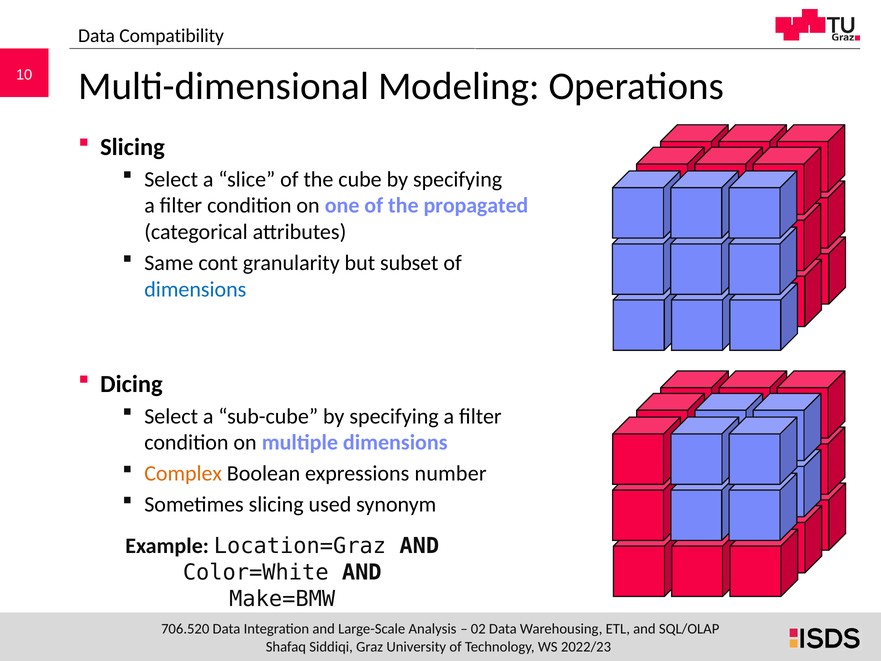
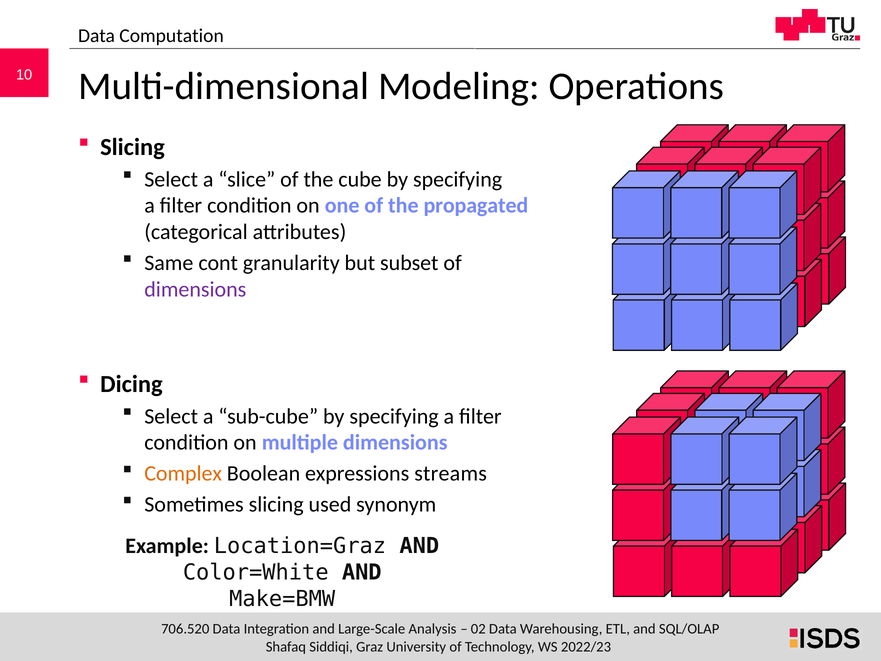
Compatibility: Compatibility -> Computation
dimensions at (195, 289) colour: blue -> purple
number: number -> streams
